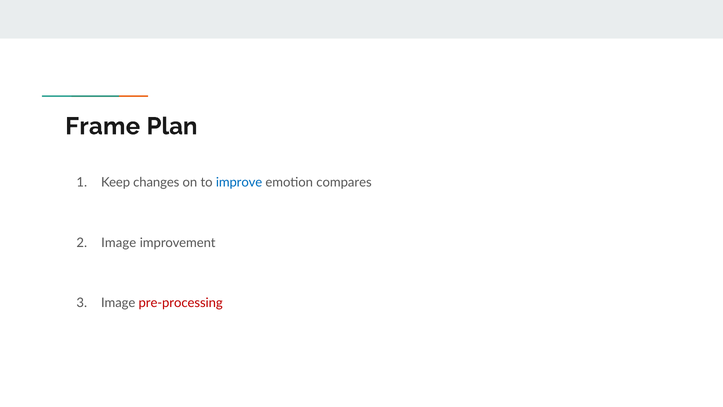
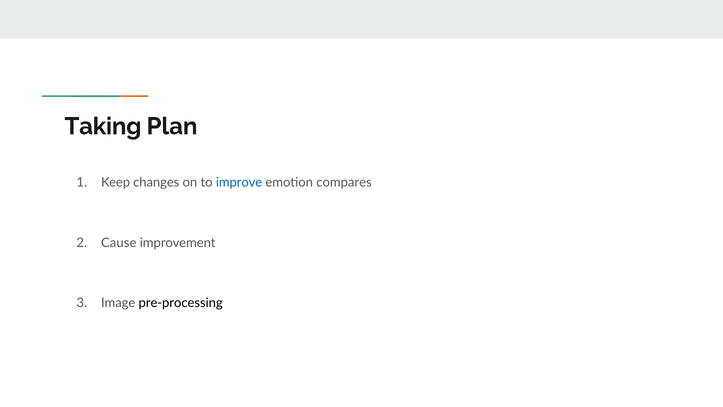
Frame: Frame -> Taking
Image at (119, 243): Image -> Cause
pre-processing colour: red -> black
